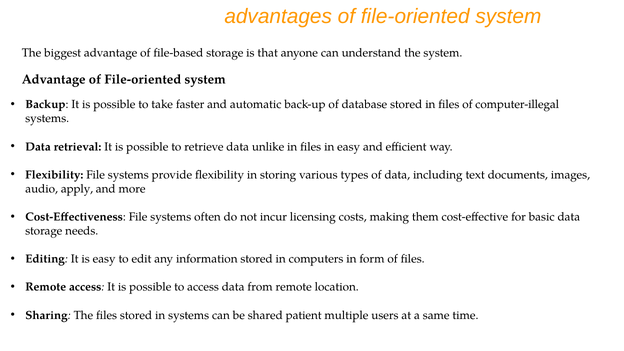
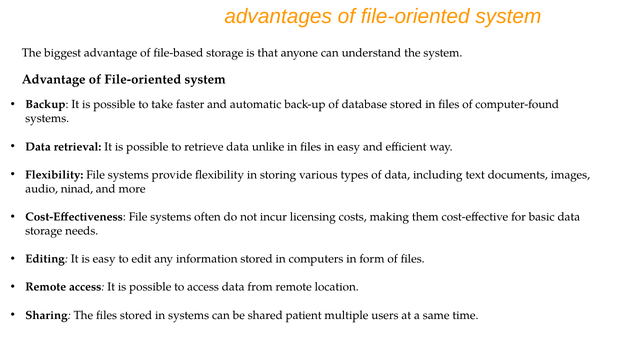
computer-illegal: computer-illegal -> computer-found
apply: apply -> ninad
